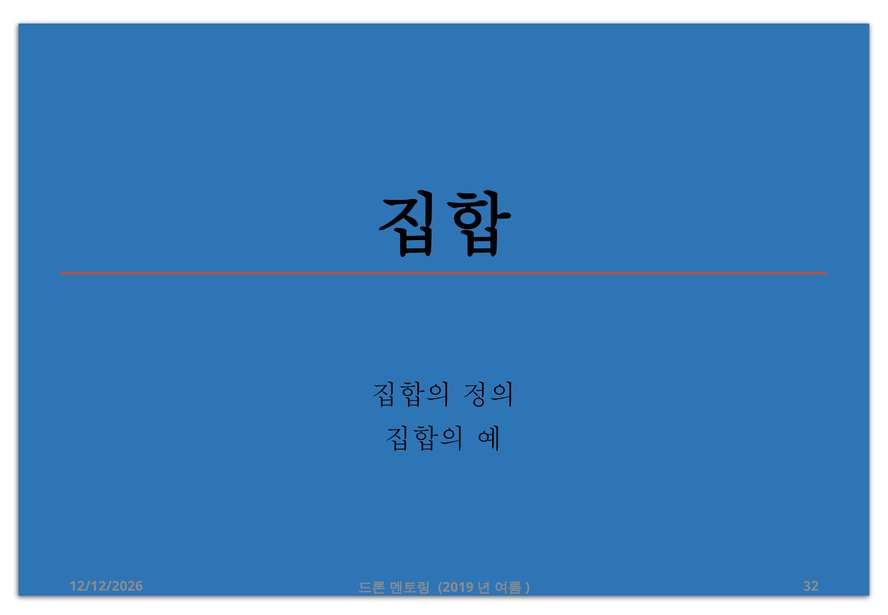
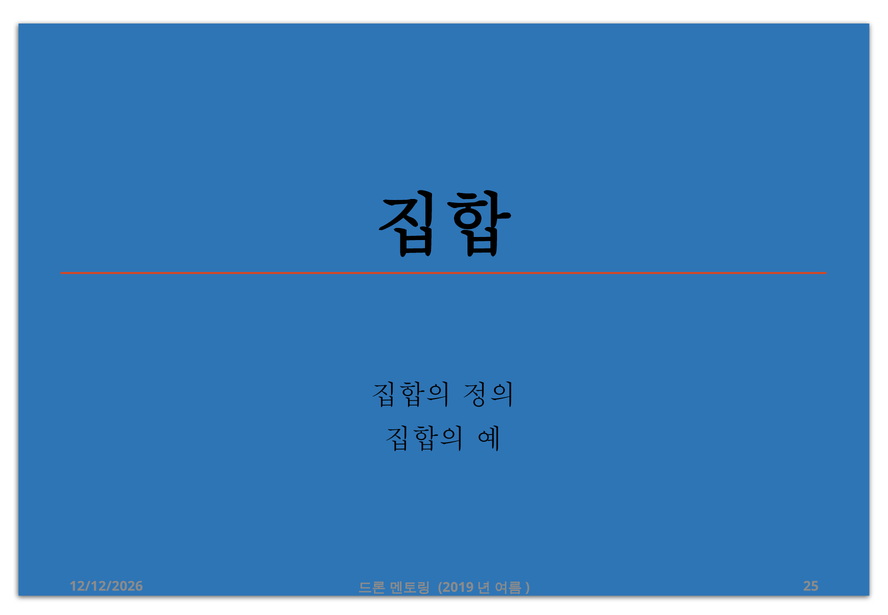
32: 32 -> 25
